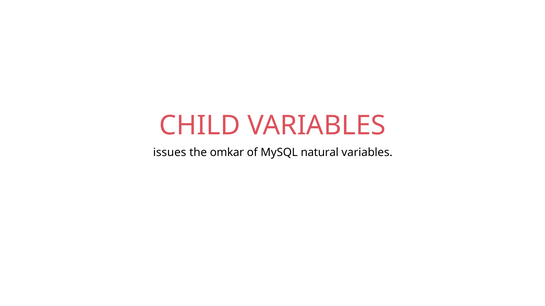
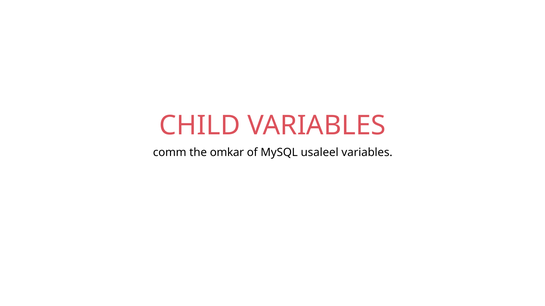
issues: issues -> comm
natural: natural -> usaleel
